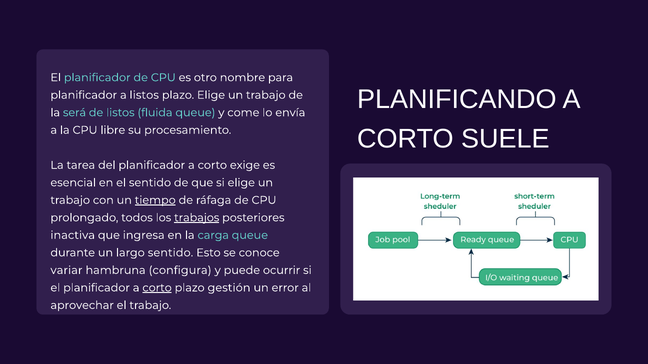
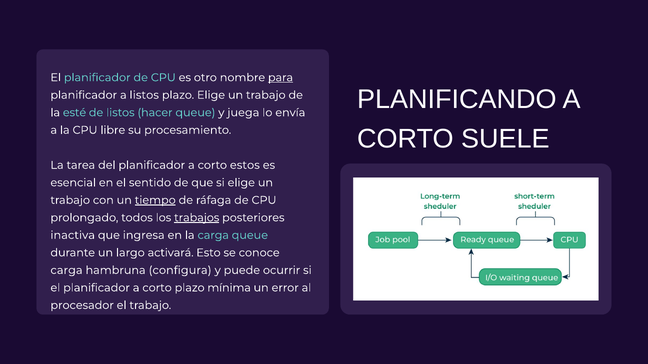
para underline: none -> present
será: será -> esté
fluida: fluida -> hacer
come: come -> juega
exige: exige -> estos
largo sentido: sentido -> activará
variar at (67, 271): variar -> carga
corto at (157, 288) underline: present -> none
gestión: gestión -> mínima
aprovechar: aprovechar -> procesador
